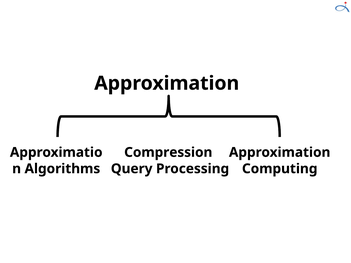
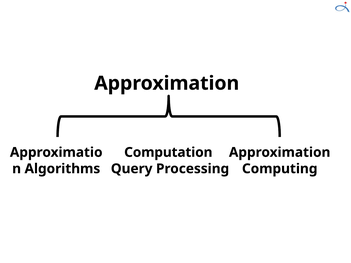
Compression: Compression -> Computation
